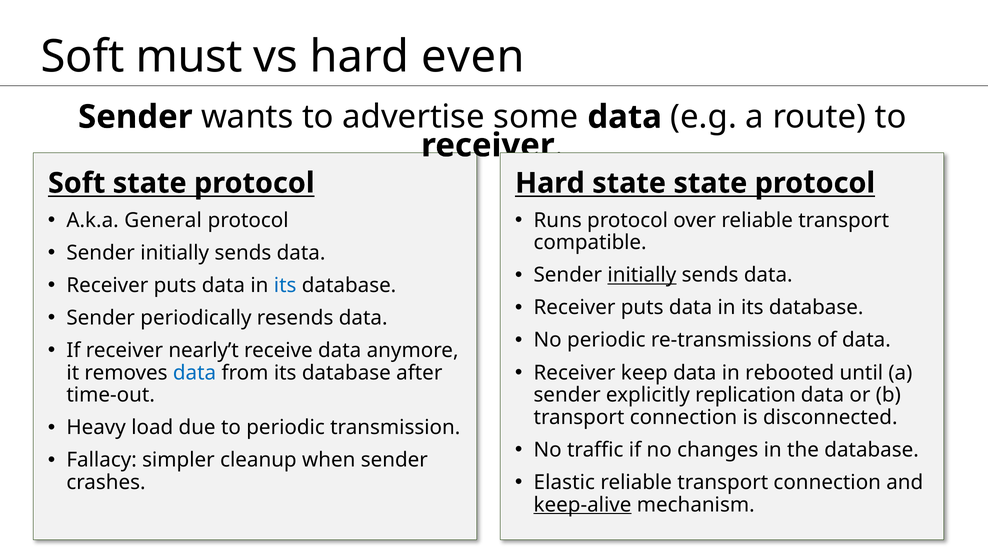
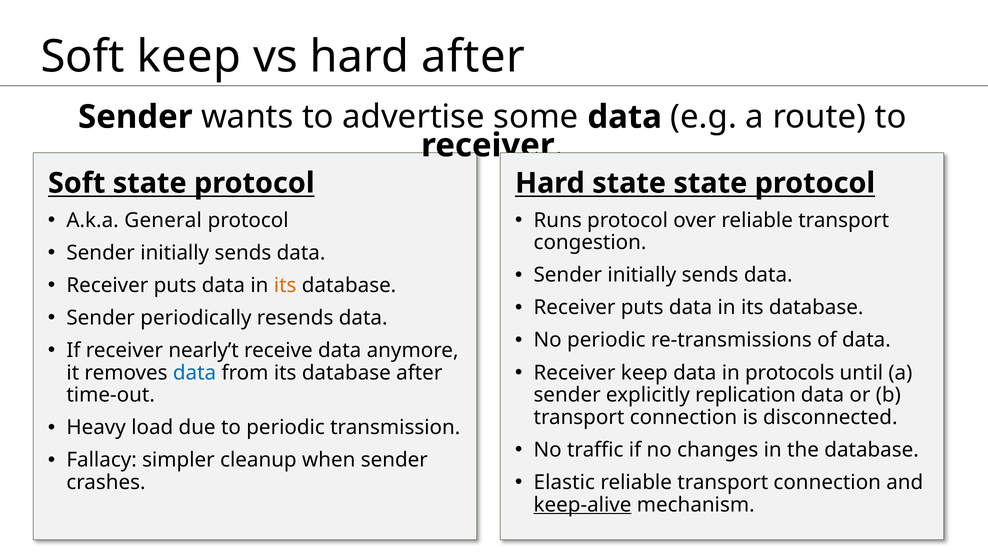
Soft must: must -> keep
hard even: even -> after
compatible: compatible -> congestion
initially at (642, 275) underline: present -> none
its at (285, 285) colour: blue -> orange
rebooted: rebooted -> protocols
